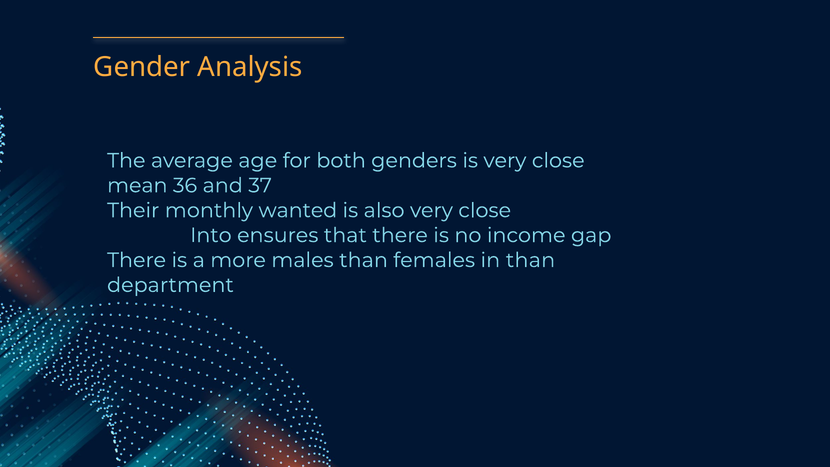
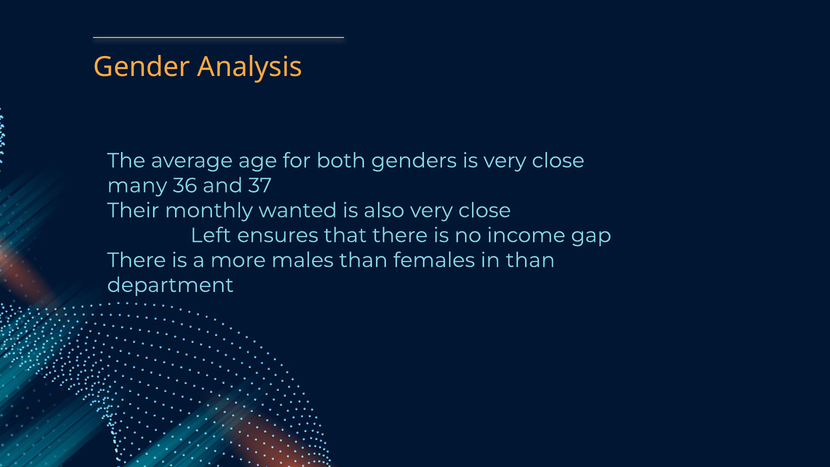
mean: mean -> many
Into: Into -> Left
